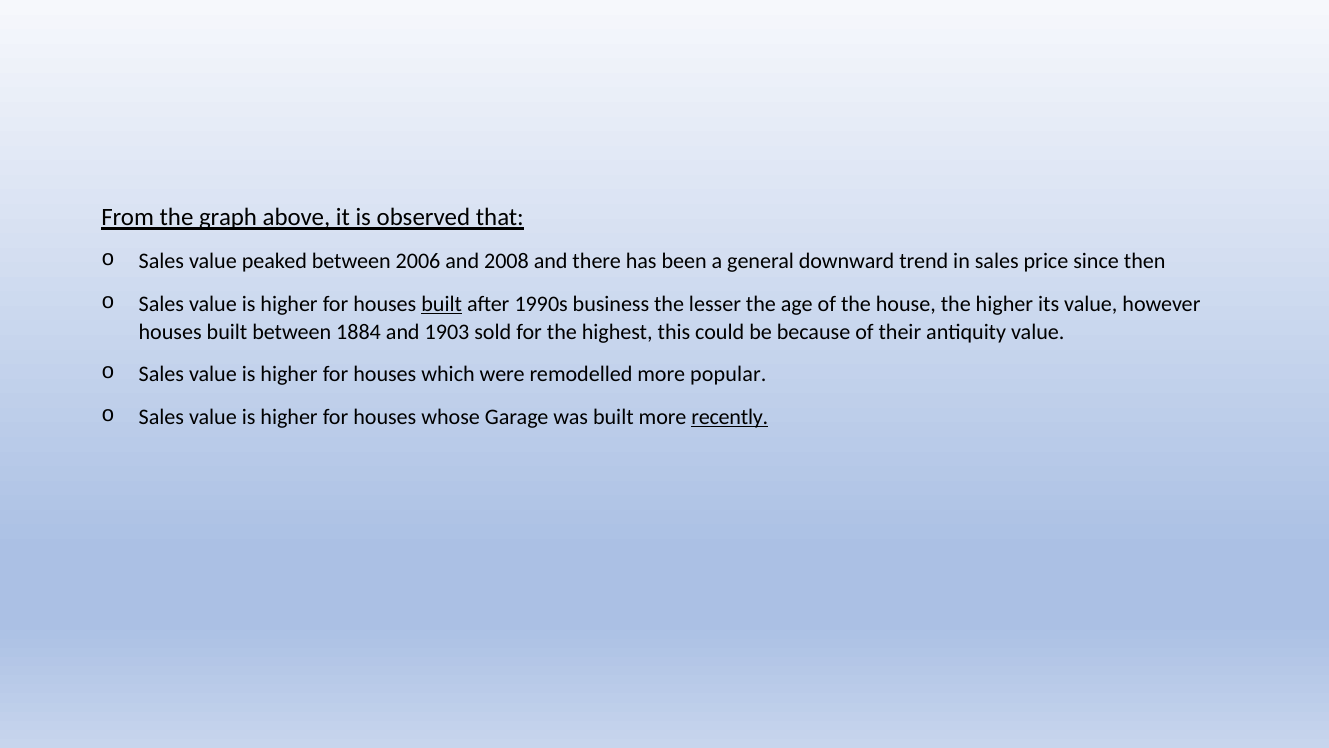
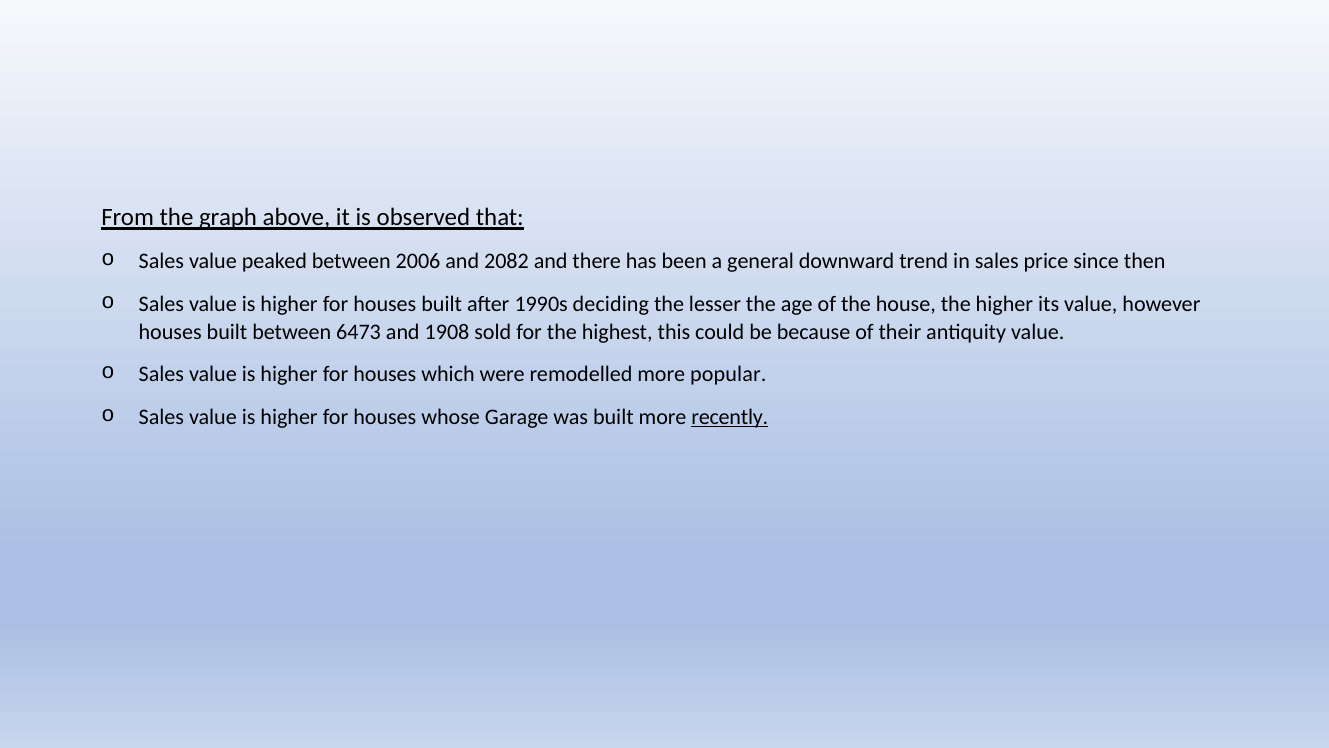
2008: 2008 -> 2082
built at (442, 304) underline: present -> none
business: business -> deciding
1884: 1884 -> 6473
1903: 1903 -> 1908
